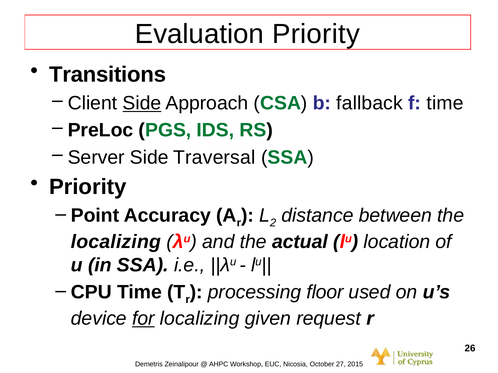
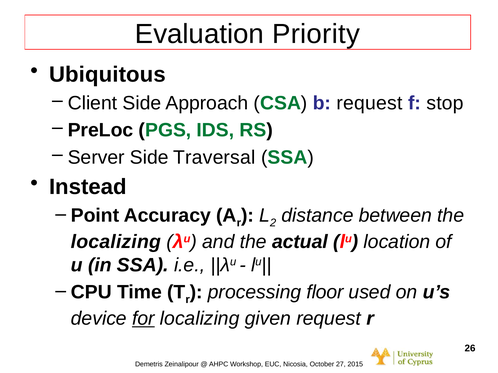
Transitions: Transitions -> Ubiquitous
Side at (142, 103) underline: present -> none
b fallback: fallback -> request
f time: time -> stop
Priority at (88, 187): Priority -> Instead
